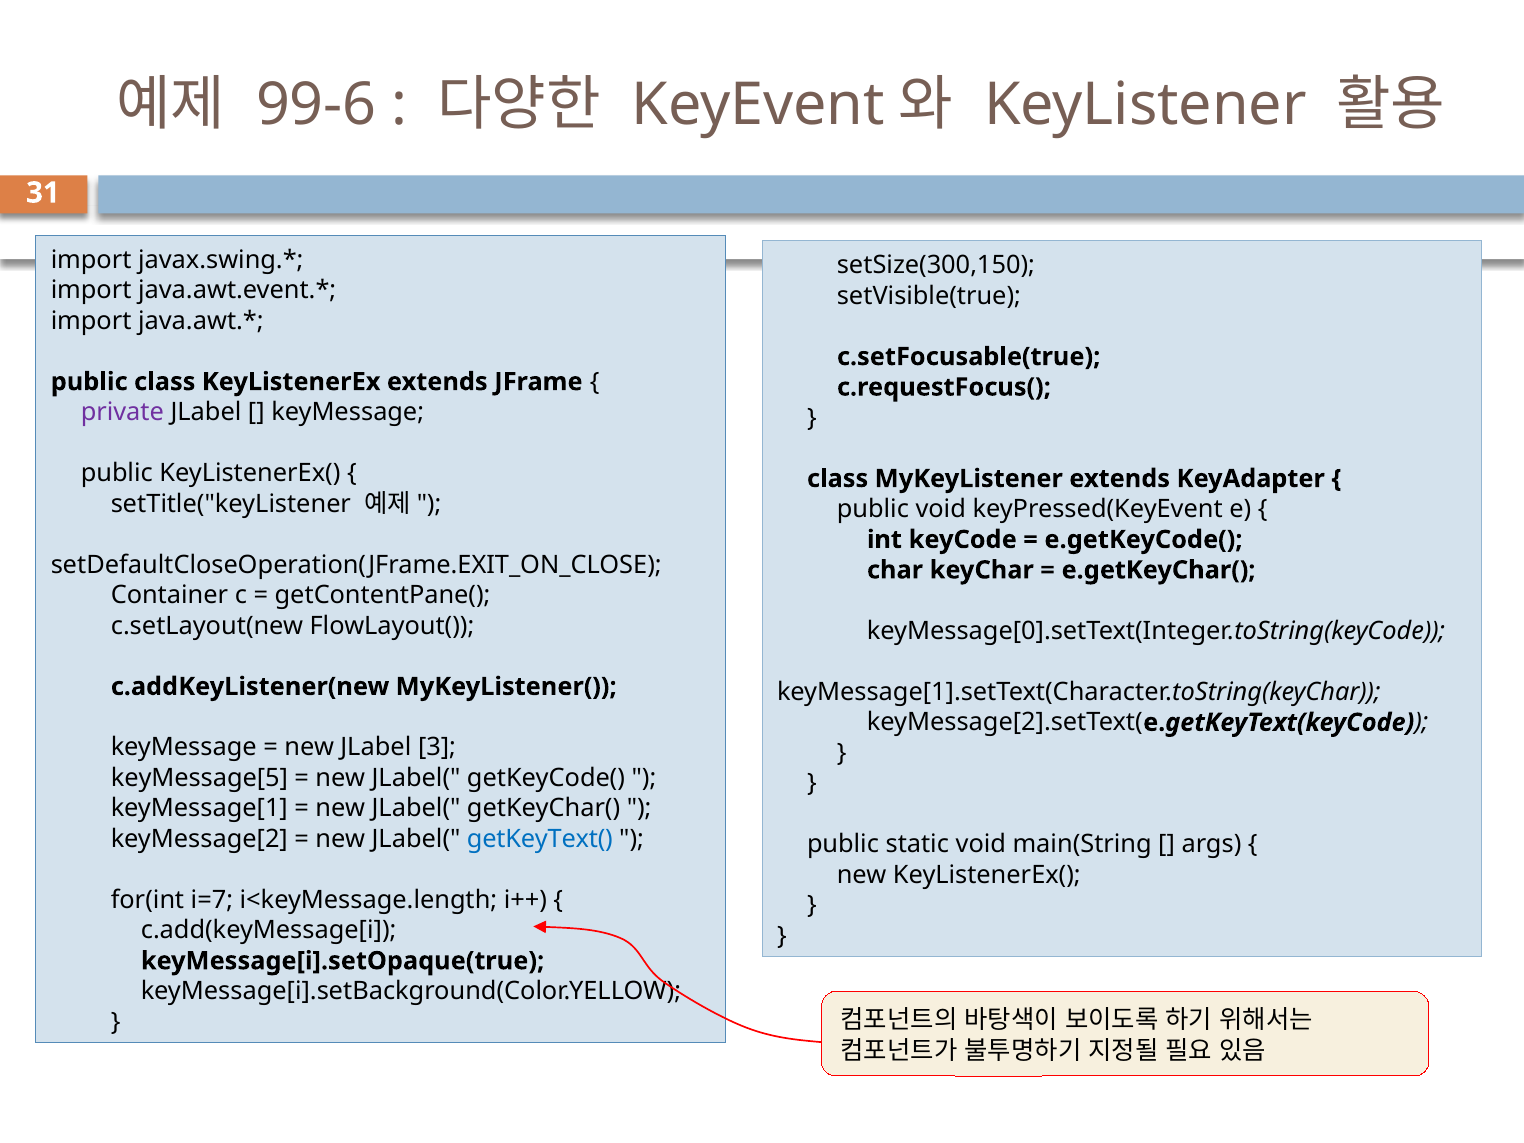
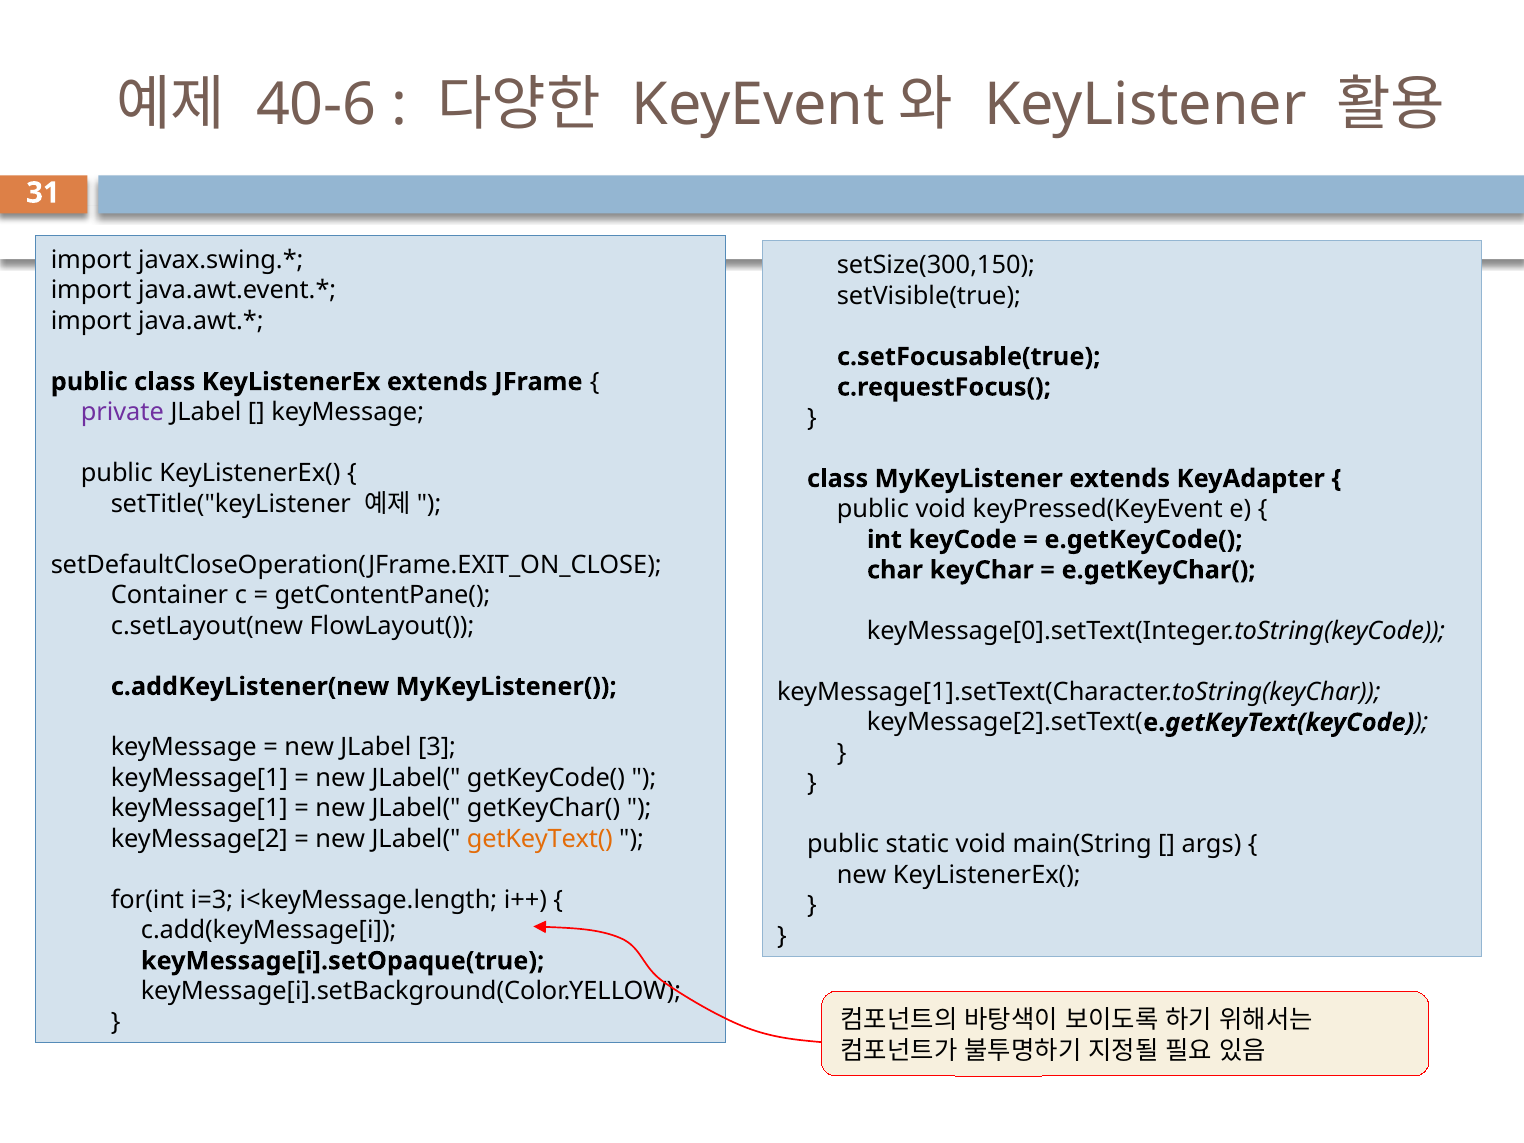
99-6: 99-6 -> 40-6
keyMessage[5 at (199, 778): keyMessage[5 -> keyMessage[1
getKeyText( colour: blue -> orange
i=7: i=7 -> i=3
